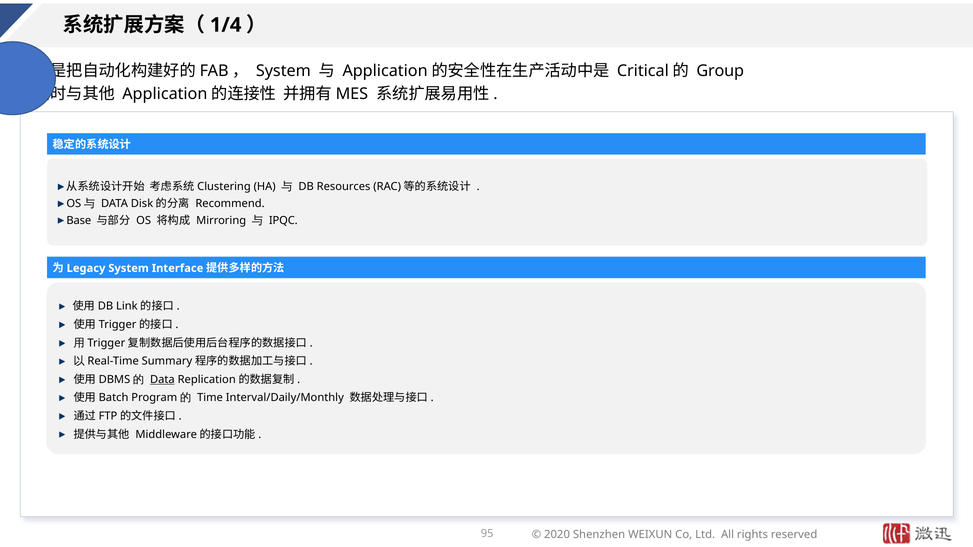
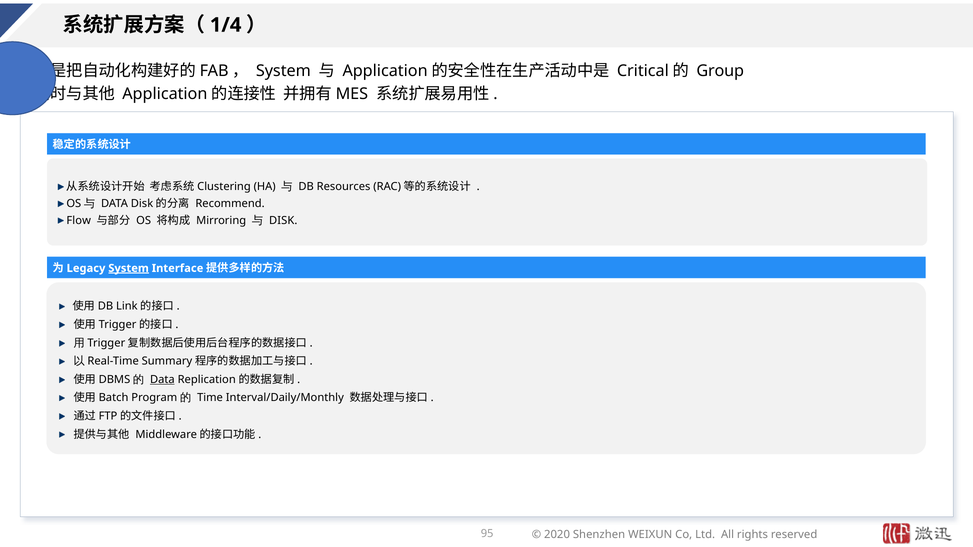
Base: Base -> Flow
IPQC: IPQC -> DISK
System at (129, 268) underline: none -> present
